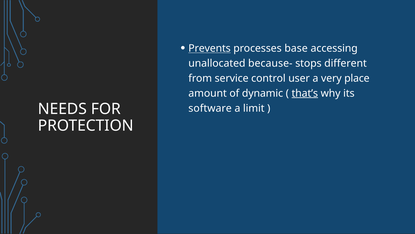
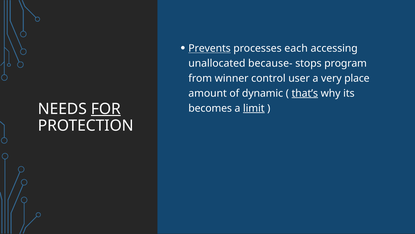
base: base -> each
different: different -> program
service: service -> winner
FOR underline: none -> present
software: software -> becomes
limit underline: none -> present
